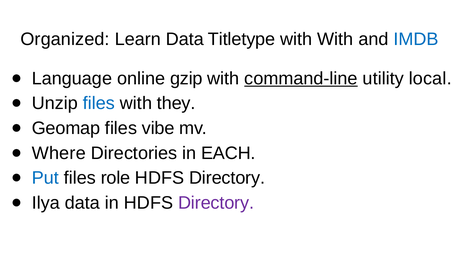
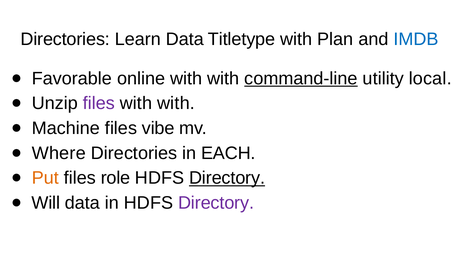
Organized at (65, 39): Organized -> Directories
with With: With -> Plan
Language: Language -> Favorable
online gzip: gzip -> with
files at (99, 104) colour: blue -> purple
they at (176, 104): they -> with
Geomap: Geomap -> Machine
Put colour: blue -> orange
Directory at (227, 178) underline: none -> present
Ilya: Ilya -> Will
